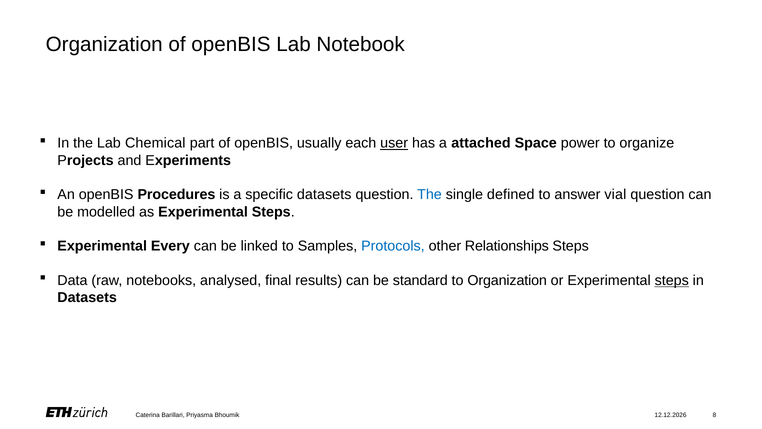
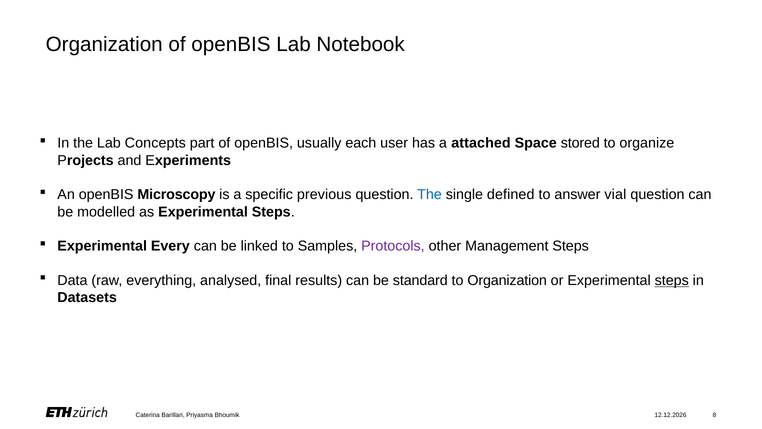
Chemical: Chemical -> Concepts
user underline: present -> none
power: power -> stored
Procedures: Procedures -> Microscopy
specific datasets: datasets -> previous
Protocols colour: blue -> purple
Relationships: Relationships -> Management
notebooks: notebooks -> everything
